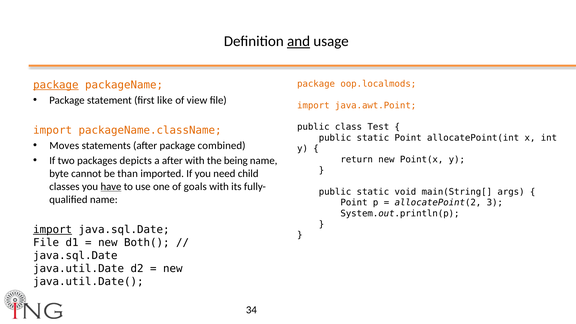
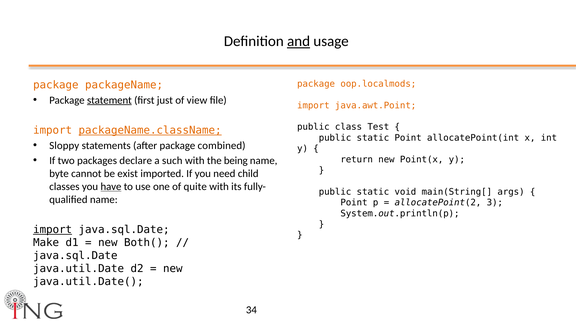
package at (56, 85) underline: present -> none
statement underline: none -> present
like: like -> just
packageName.className underline: none -> present
Moves: Moves -> Sloppy
depicts: depicts -> declare
a after: after -> such
than: than -> exist
goals: goals -> quite
File at (46, 243): File -> Make
